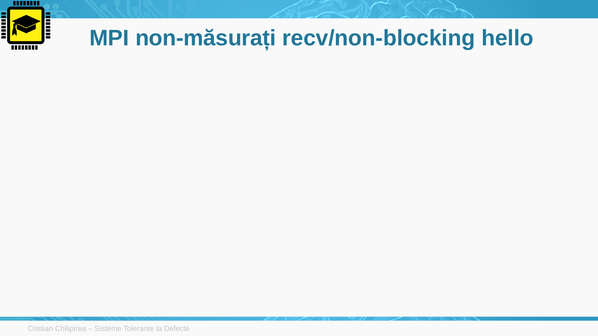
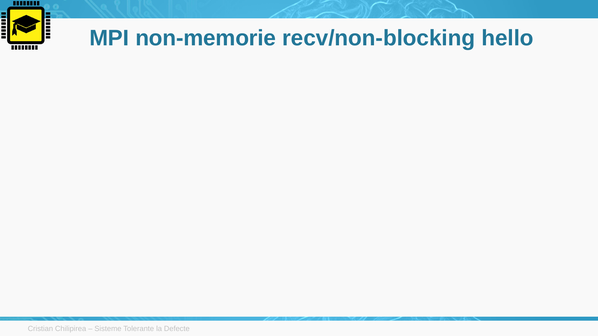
non-măsurați: non-măsurați -> non-memorie
